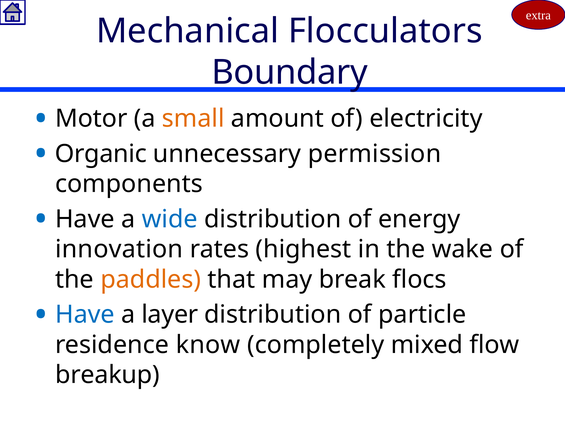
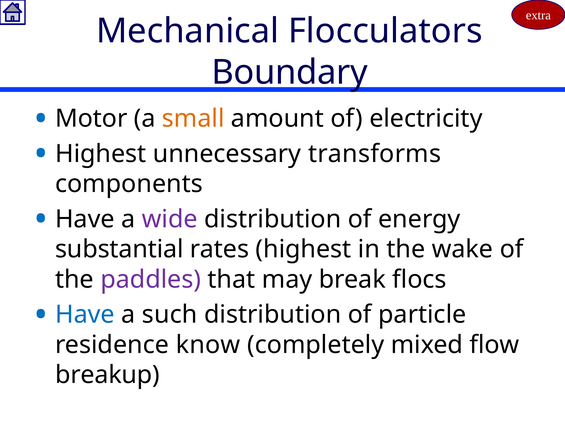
Organic at (101, 154): Organic -> Highest
permission: permission -> transforms
wide colour: blue -> purple
innovation: innovation -> substantial
paddles colour: orange -> purple
layer: layer -> such
